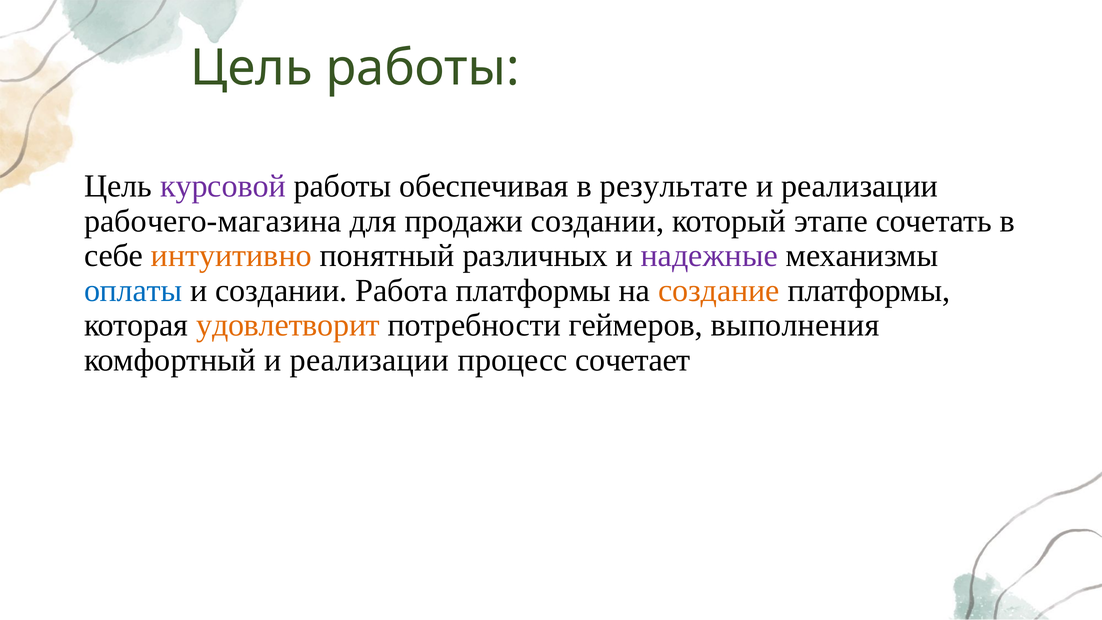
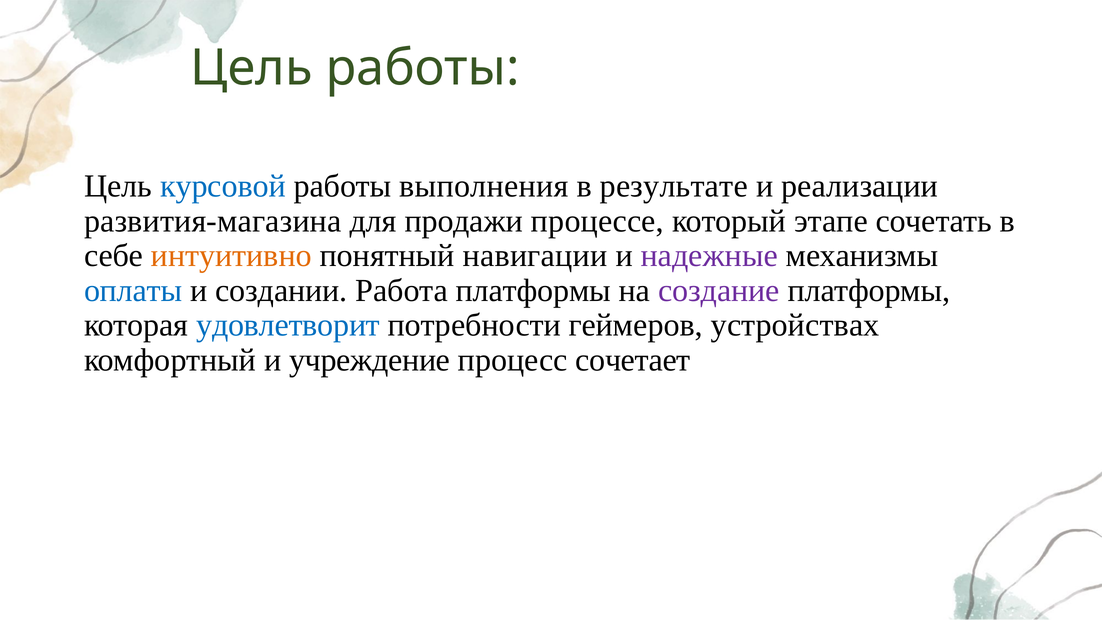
курсовой colour: purple -> blue
обеспечивая: обеспечивая -> выполнения
рабочего-магазина: рабочего-магазина -> развития-магазина
продажи создании: создании -> процессе
различных: различных -> навигации
создание colour: orange -> purple
удовлетворит colour: orange -> blue
выполнения: выполнения -> устройствах
комфортный и реализации: реализации -> учреждение
